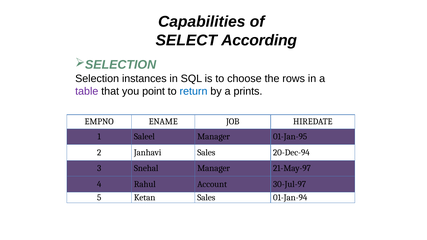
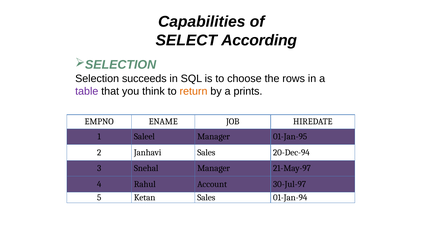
instances: instances -> succeeds
point: point -> think
return colour: blue -> orange
